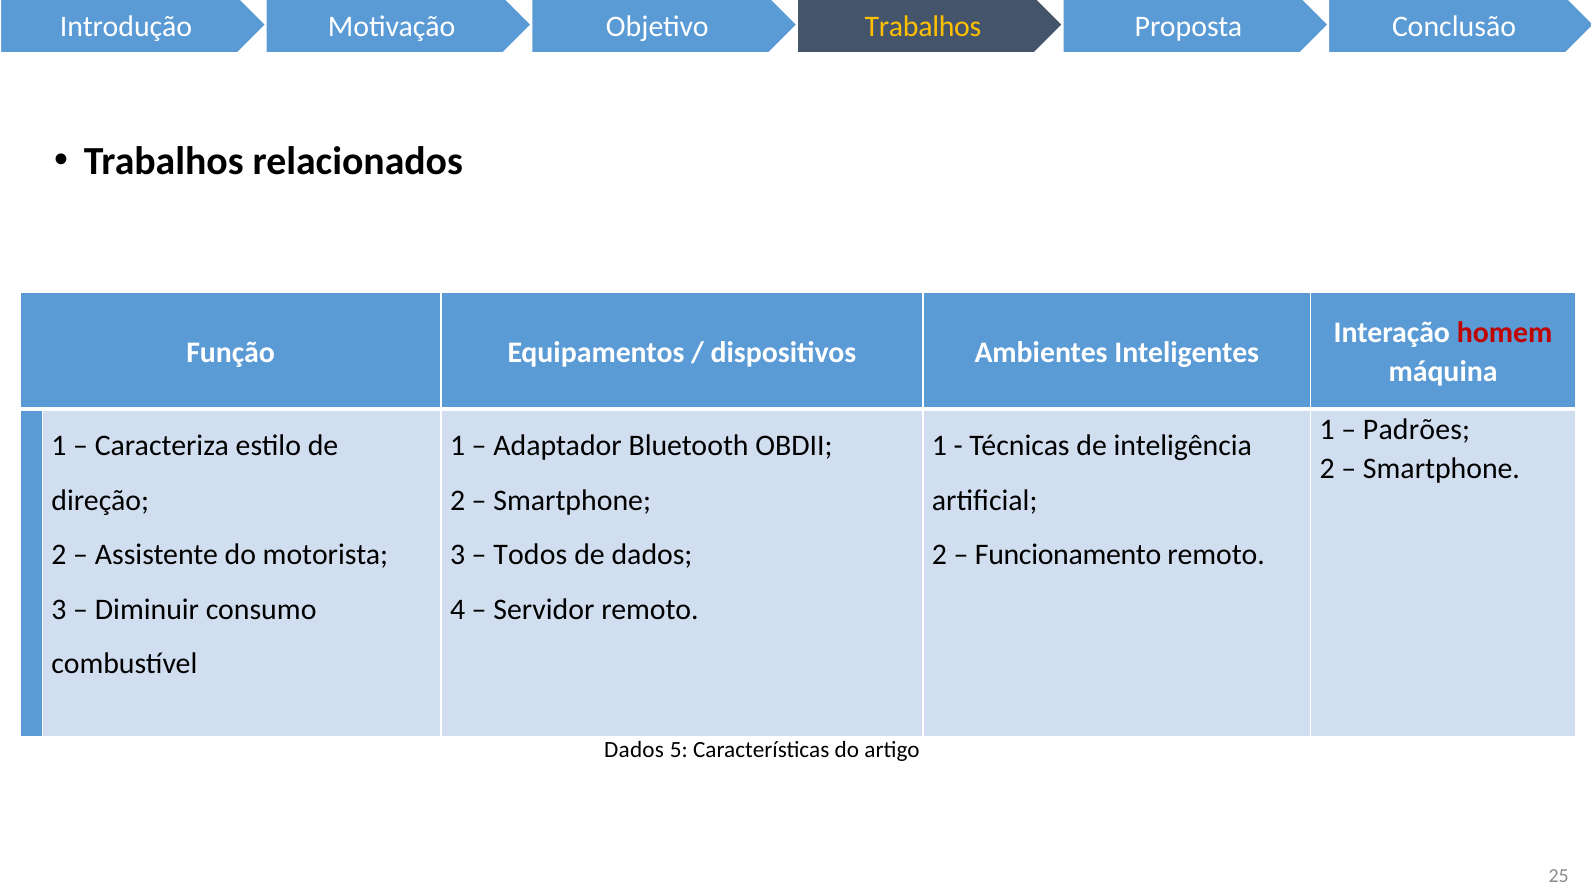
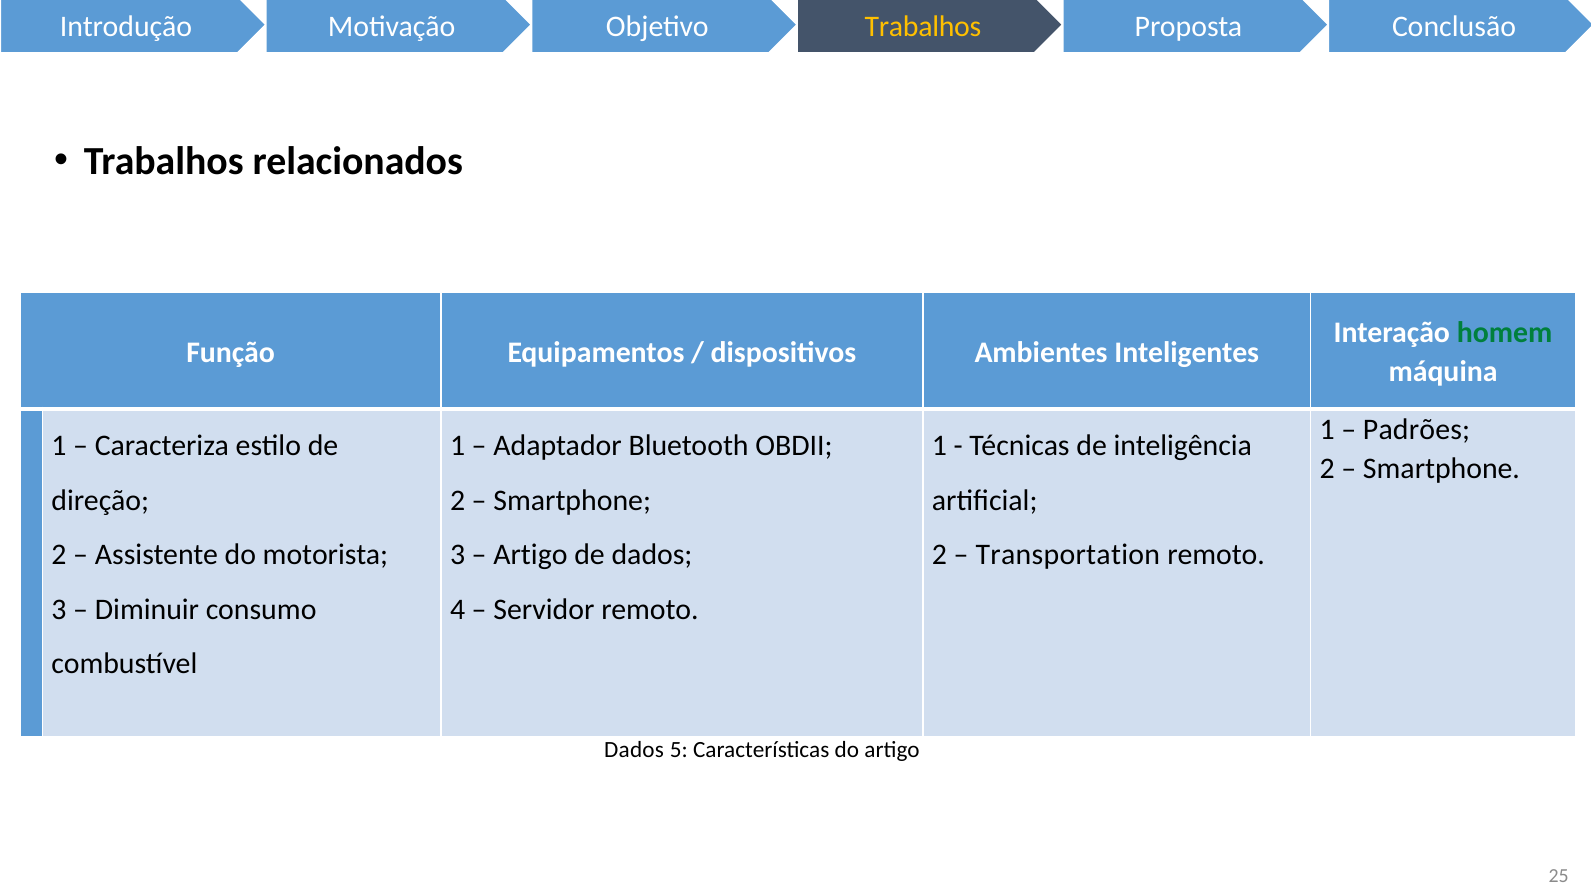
homem colour: red -> green
Todos at (530, 555): Todos -> Artigo
Funcionamento: Funcionamento -> Transportation
